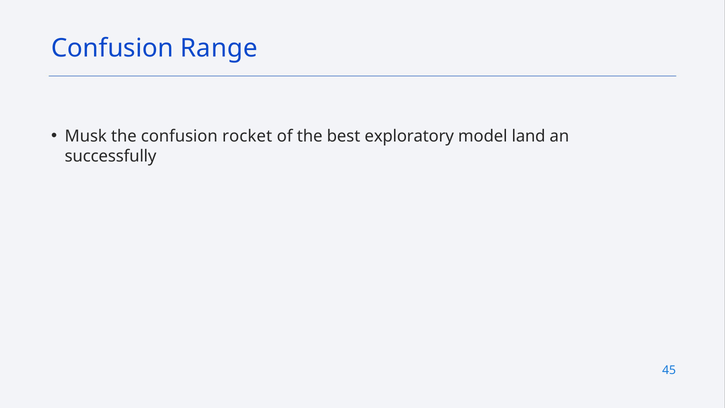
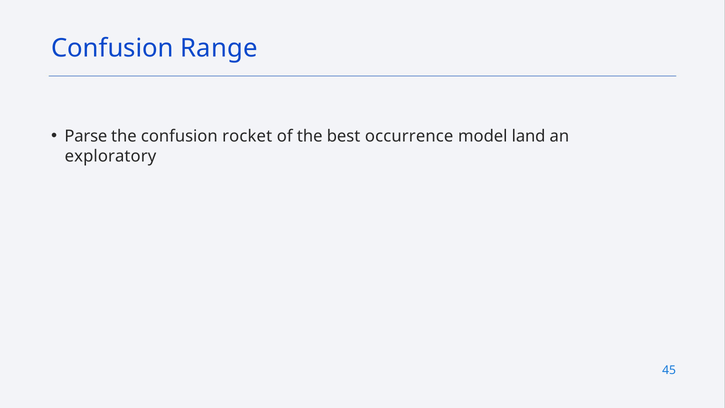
Musk: Musk -> Parse
exploratory: exploratory -> occurrence
successfully: successfully -> exploratory
